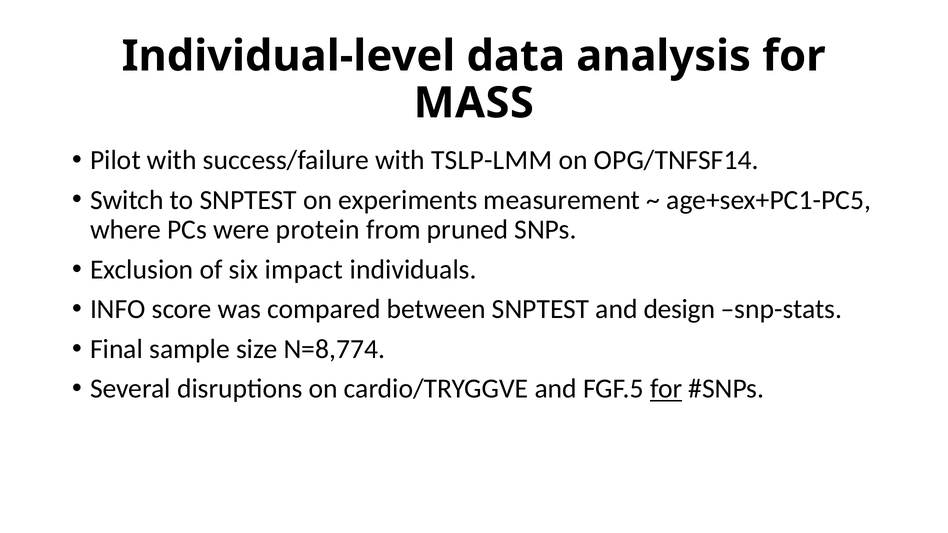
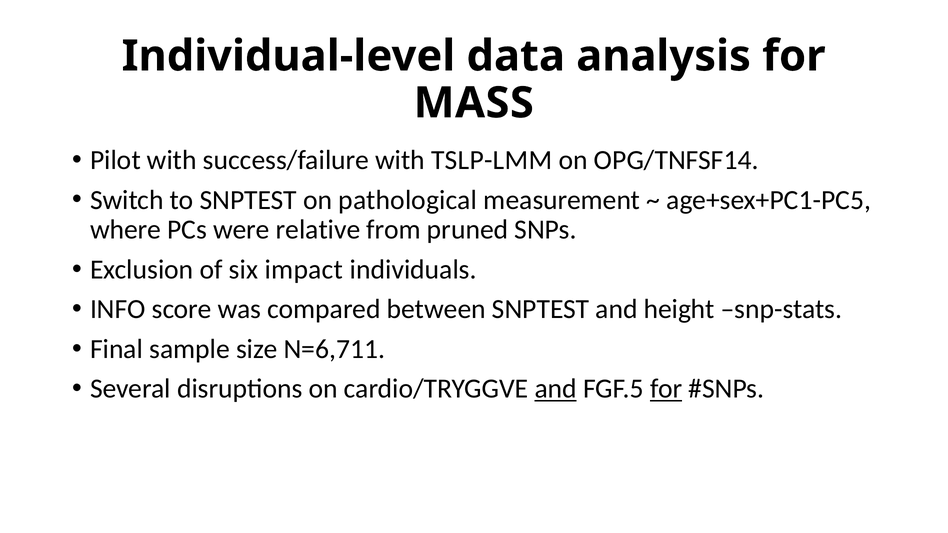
experiments: experiments -> pathological
protein: protein -> relative
design: design -> height
N=8,774: N=8,774 -> N=6,711
and at (556, 389) underline: none -> present
